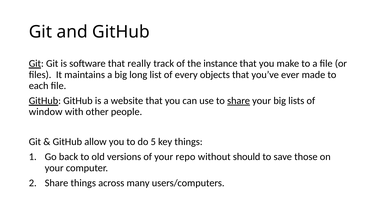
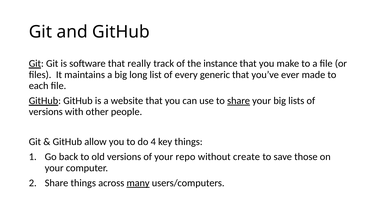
objects: objects -> generic
window at (46, 112): window -> versions
5: 5 -> 4
should: should -> create
many underline: none -> present
